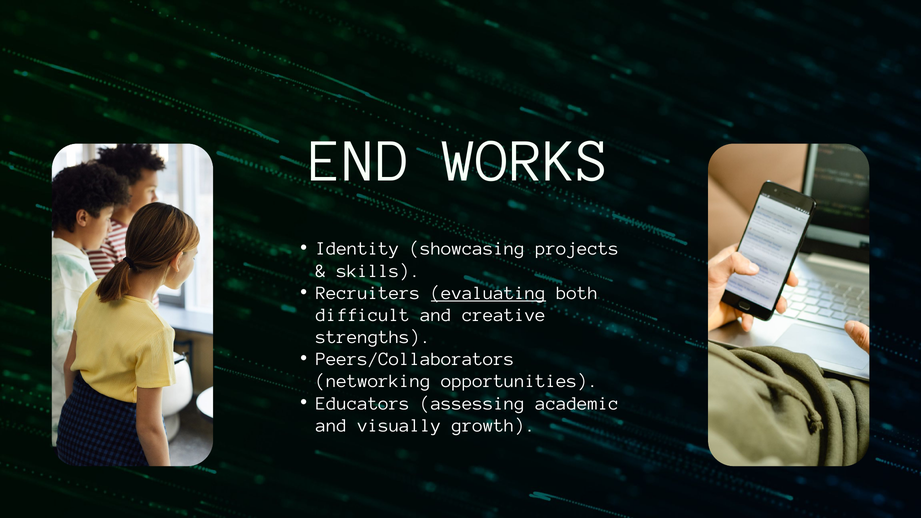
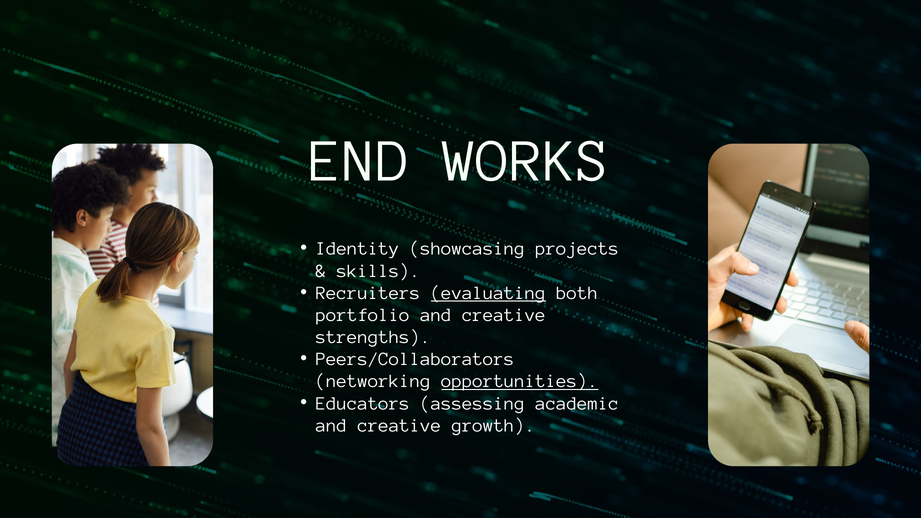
difficult: difficult -> portfolio
opportunities underline: none -> present
visually at (400, 425): visually -> creative
